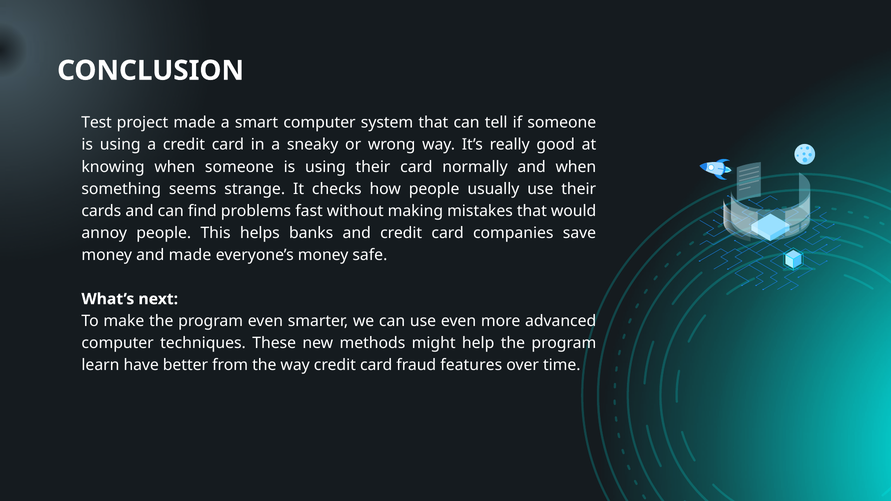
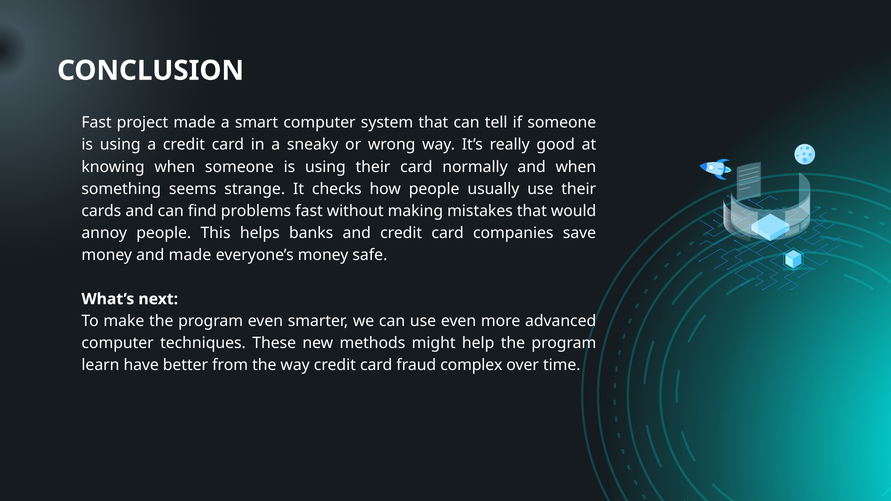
Test at (97, 123): Test -> Fast
features: features -> complex
